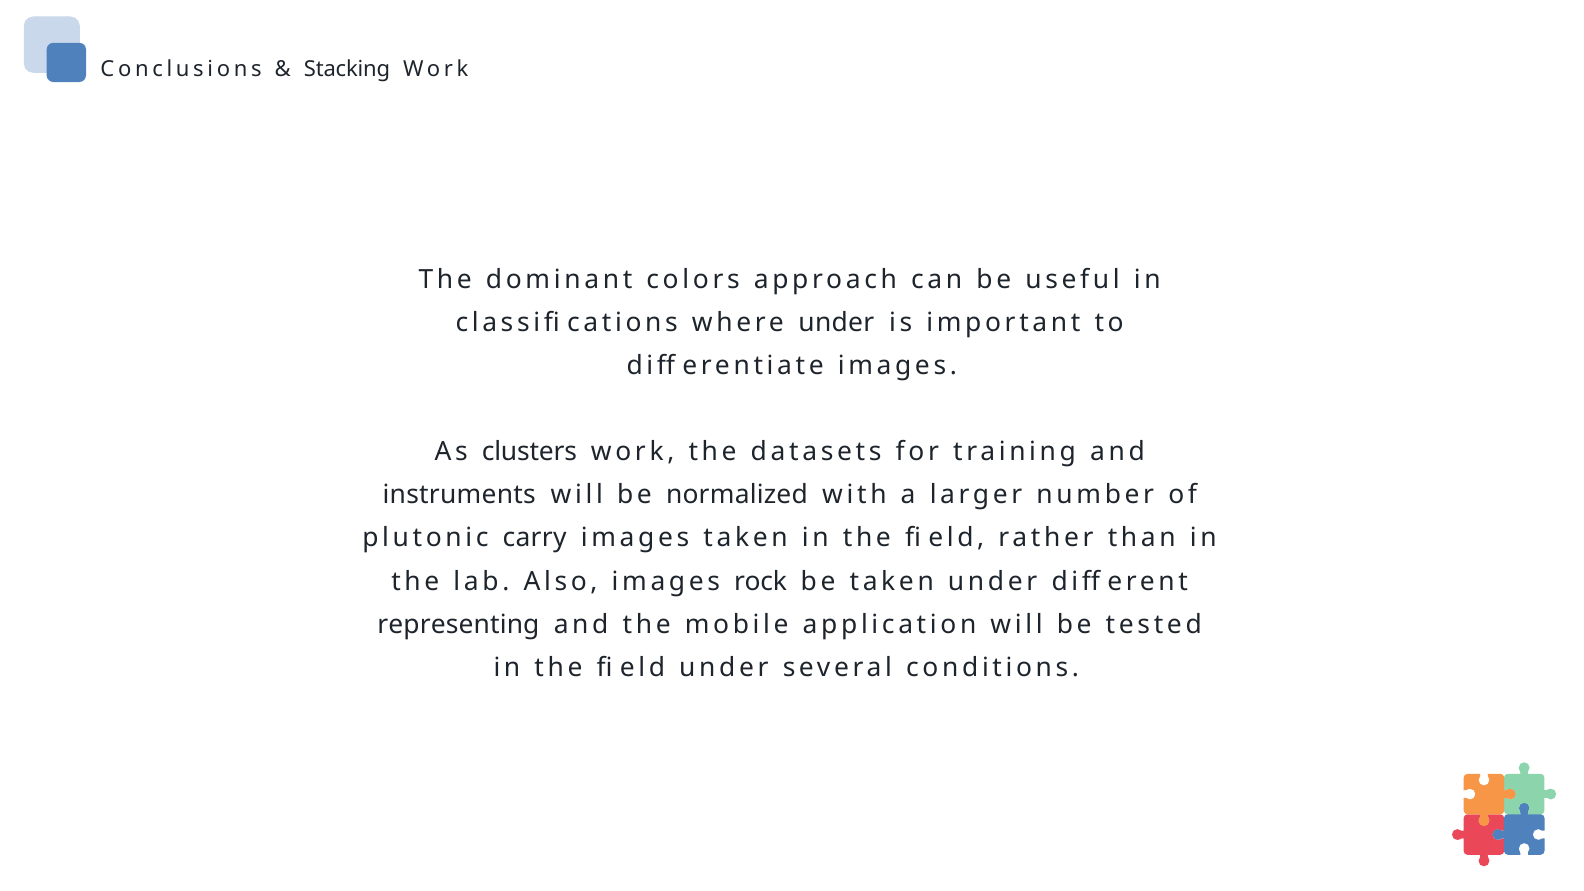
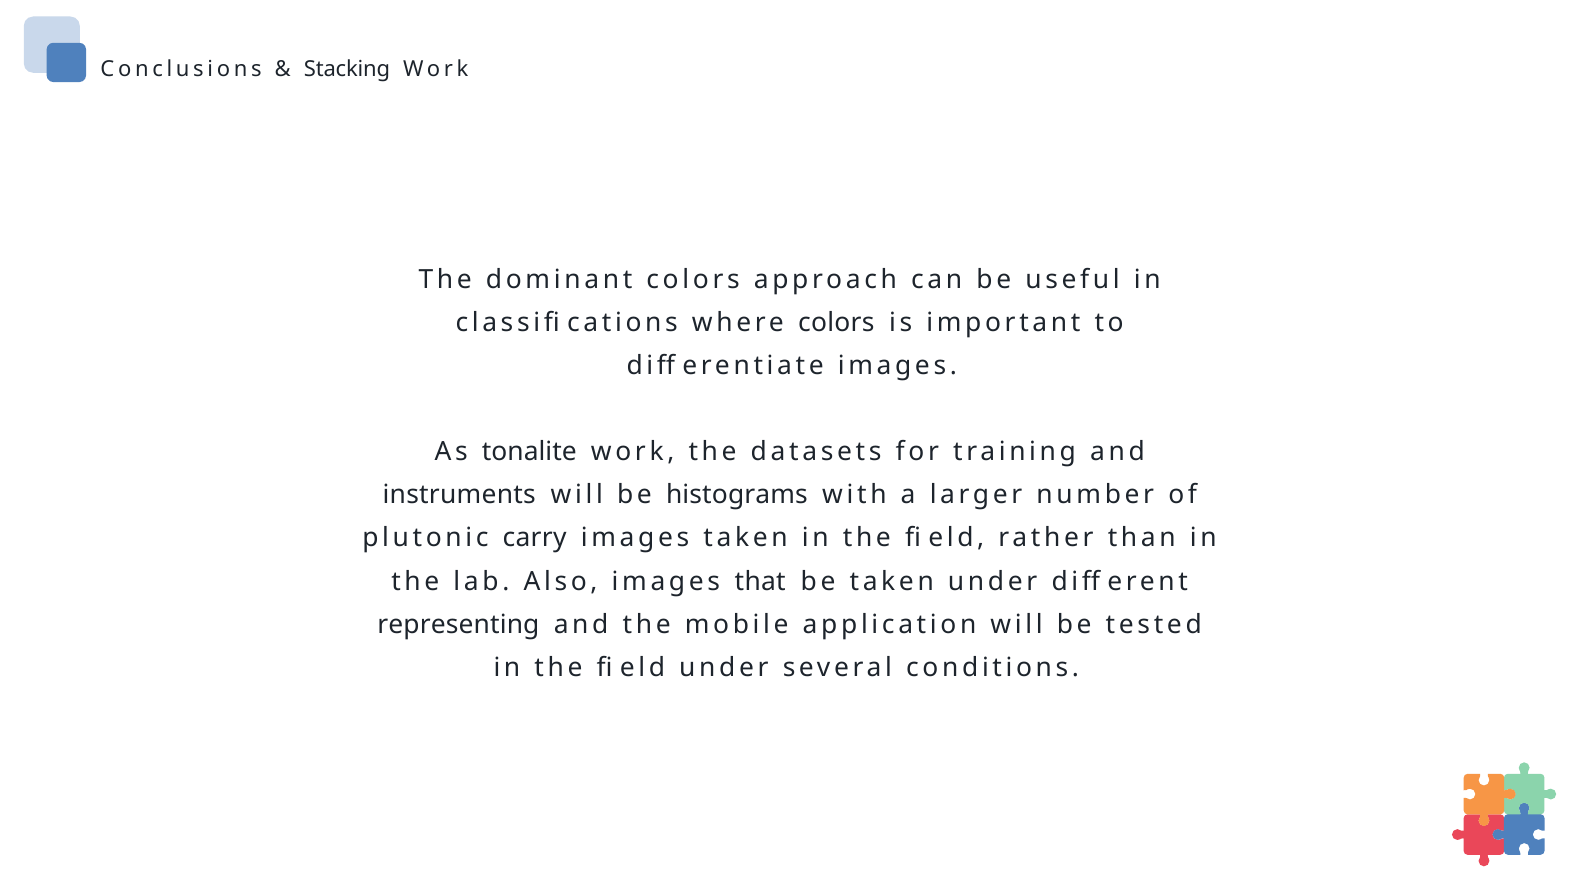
where under: under -> colors
clusters: clusters -> tonalite
normalized: normalized -> histograms
rock: rock -> that
